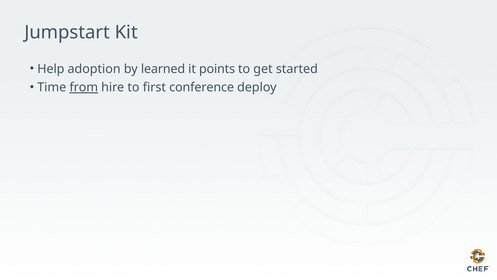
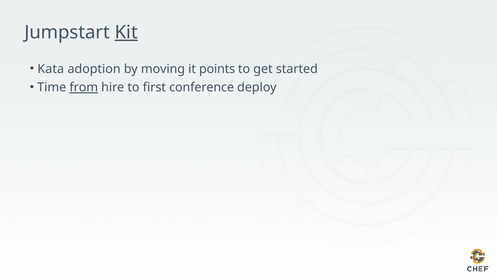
Kit underline: none -> present
Help: Help -> Kata
learned: learned -> moving
